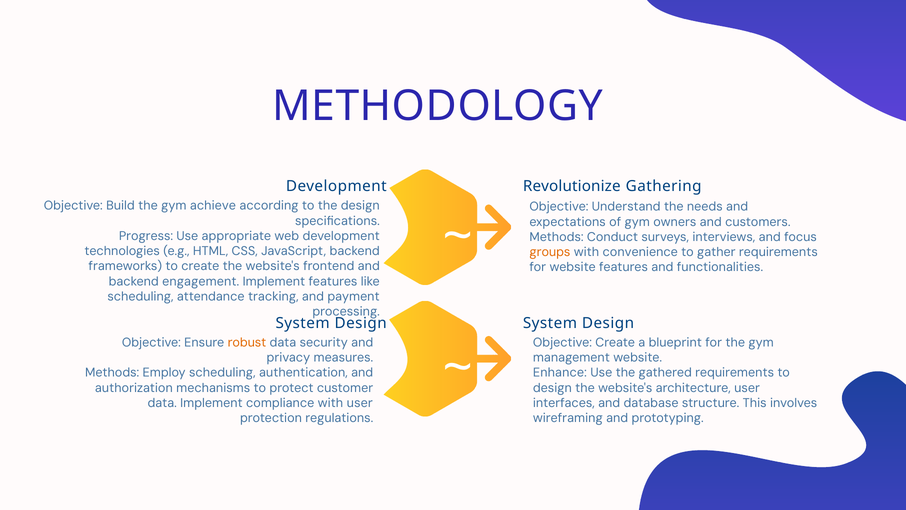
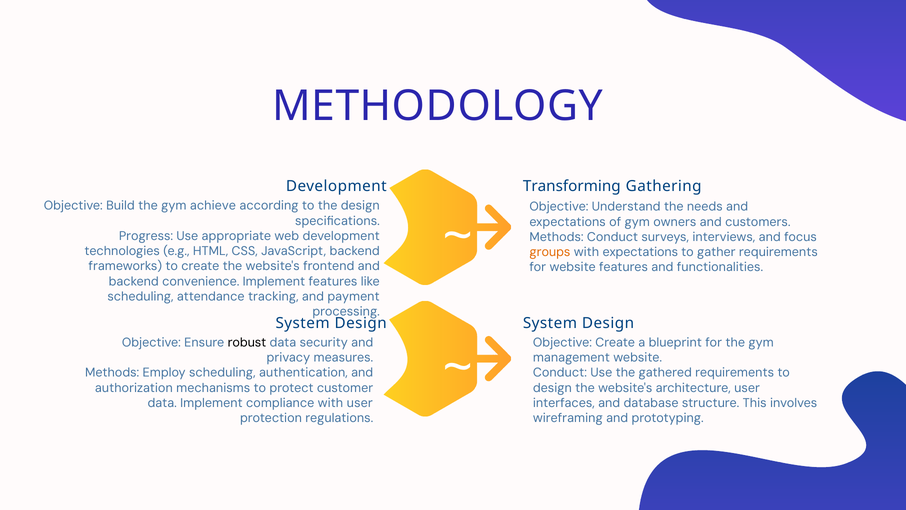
Revolutionize: Revolutionize -> Transforming
with convenience: convenience -> expectations
engagement: engagement -> convenience
robust colour: orange -> black
Enhance at (560, 373): Enhance -> Conduct
